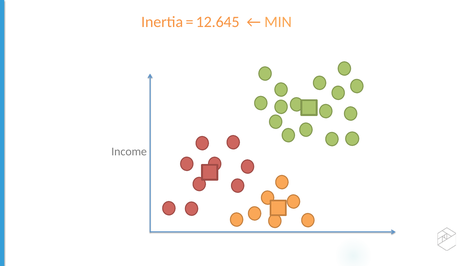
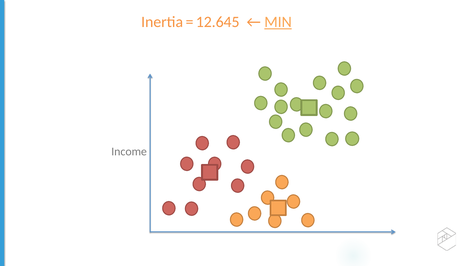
MIN underline: none -> present
